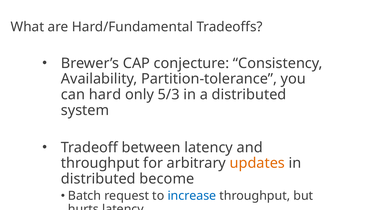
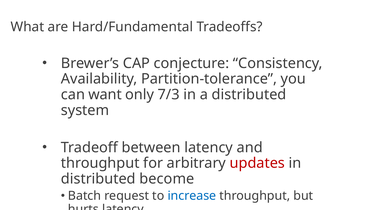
hard: hard -> want
5/3: 5/3 -> 7/3
updates colour: orange -> red
